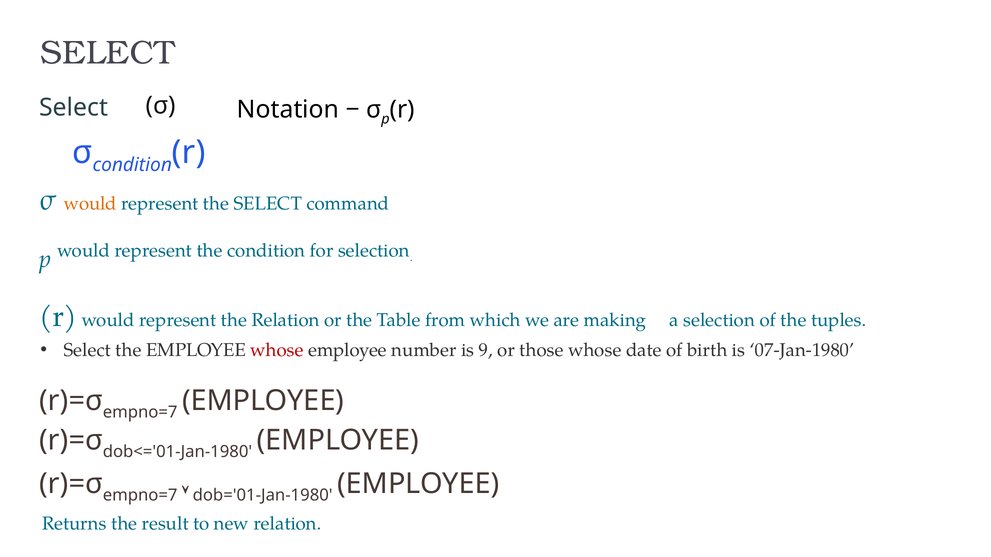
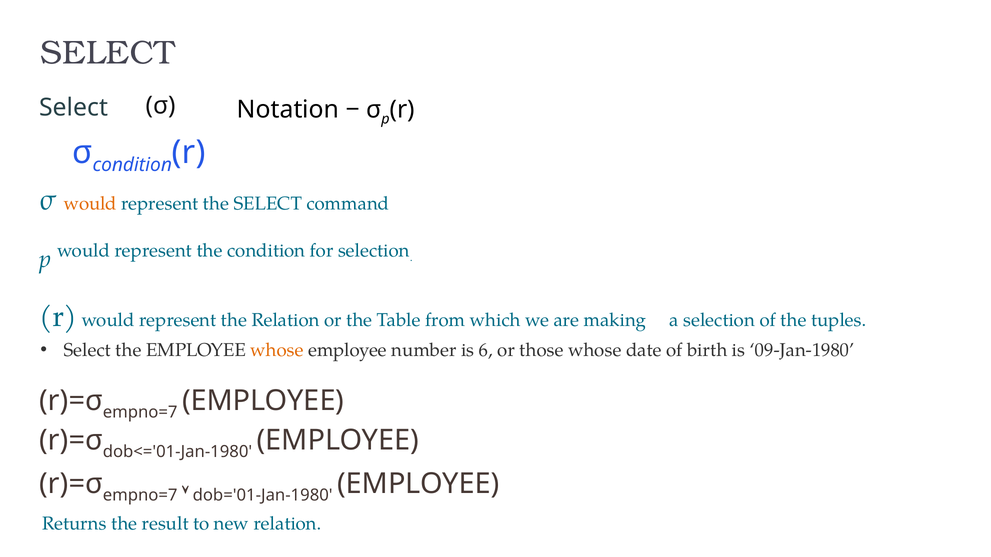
whose at (277, 351) colour: red -> orange
9: 9 -> 6
07-Jan-1980: 07-Jan-1980 -> 09-Jan-1980
